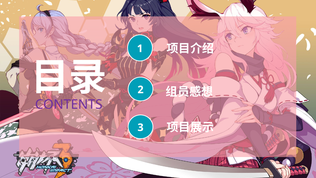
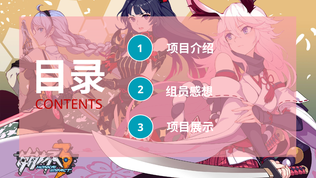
CONTENTS colour: purple -> red
